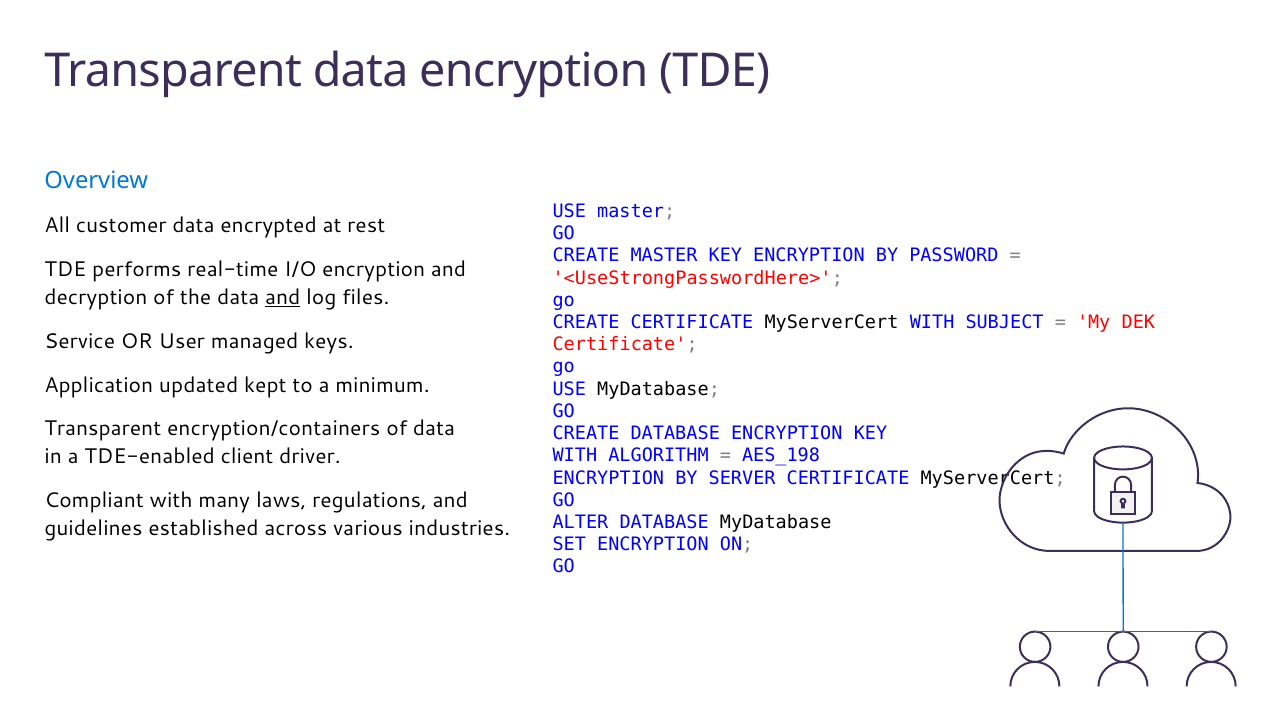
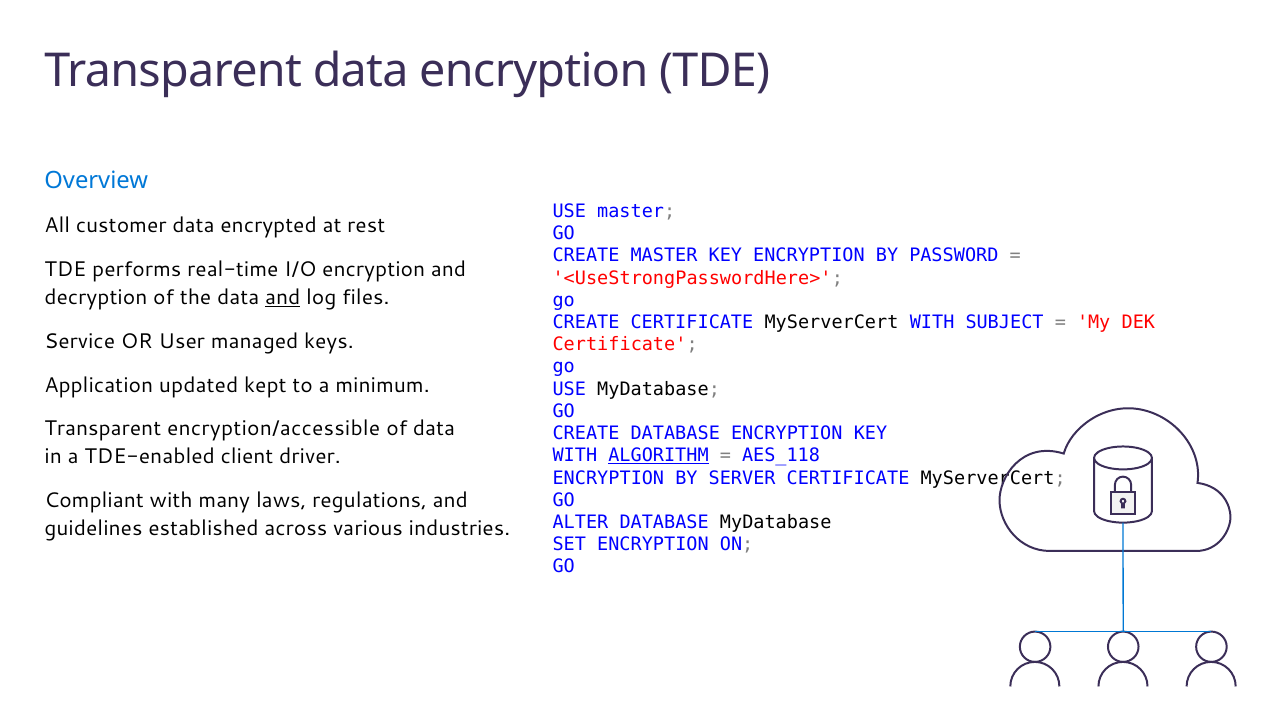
encryption/containers: encryption/containers -> encryption/accessible
ALGORITHM underline: none -> present
AES_198: AES_198 -> AES_118
